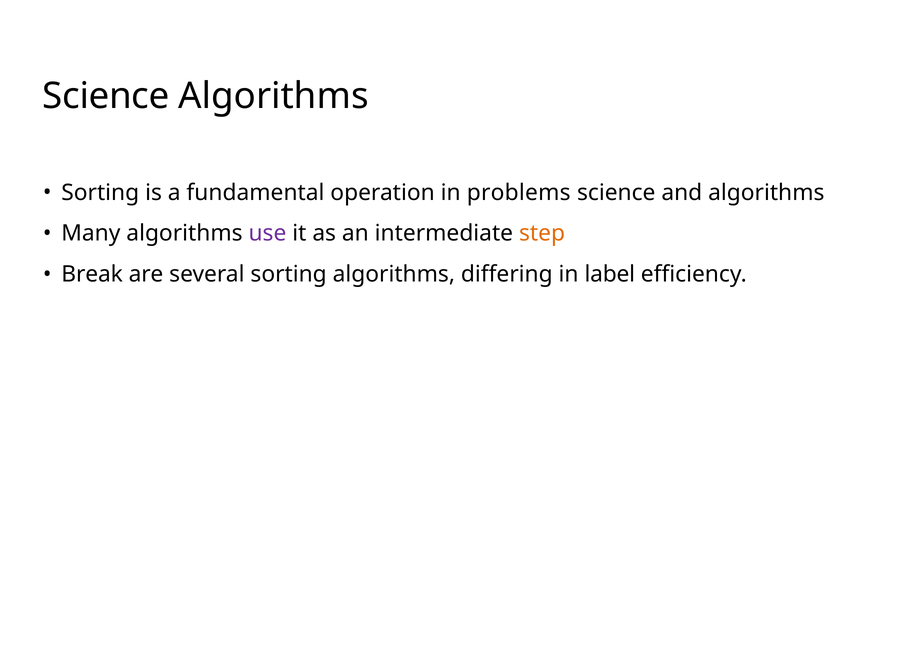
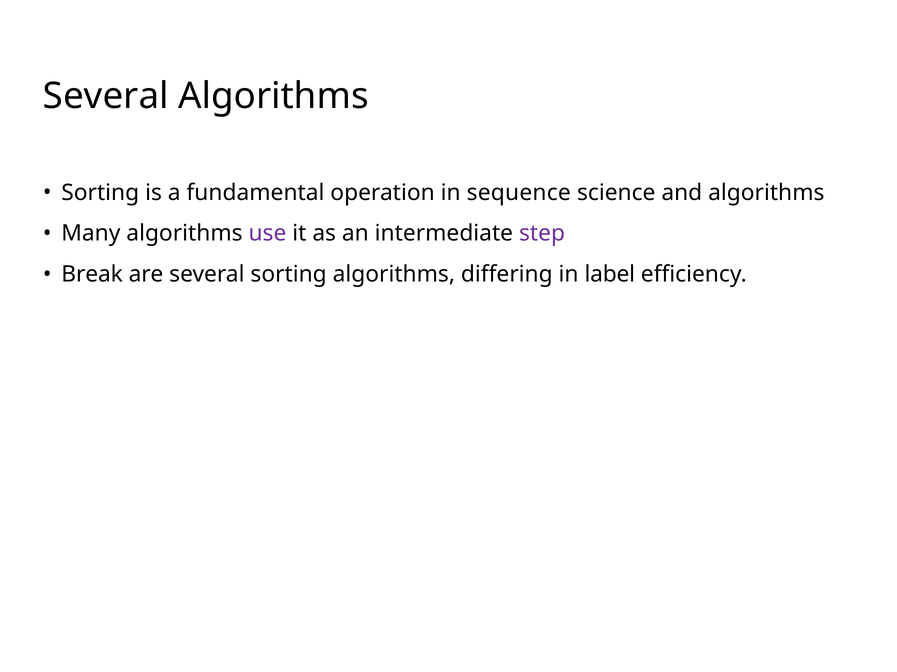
Science at (106, 96): Science -> Several
problems: problems -> sequence
step colour: orange -> purple
